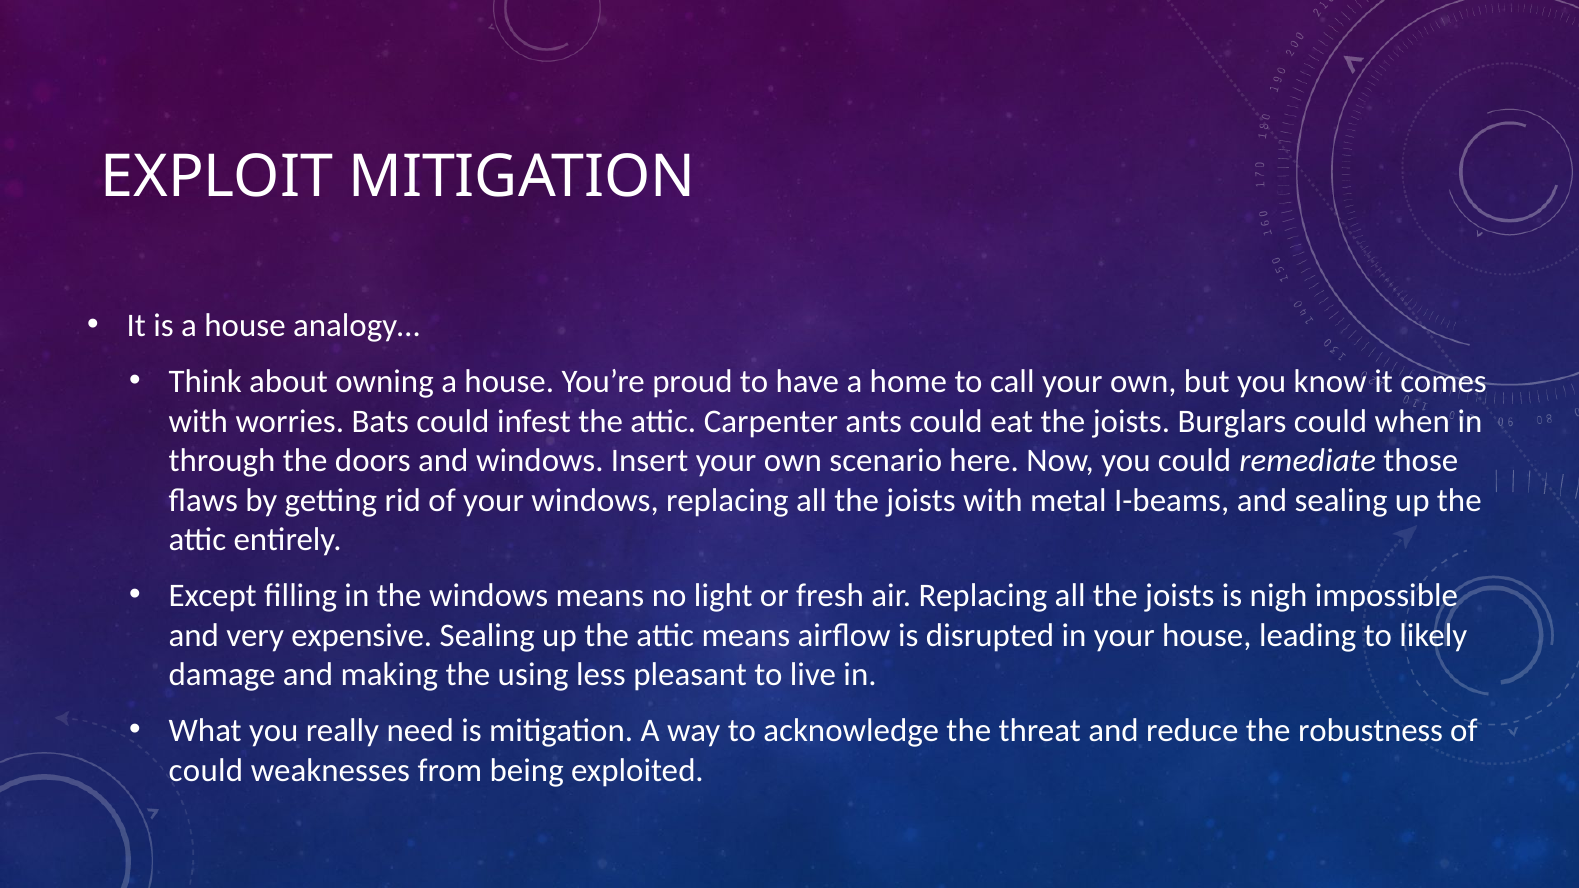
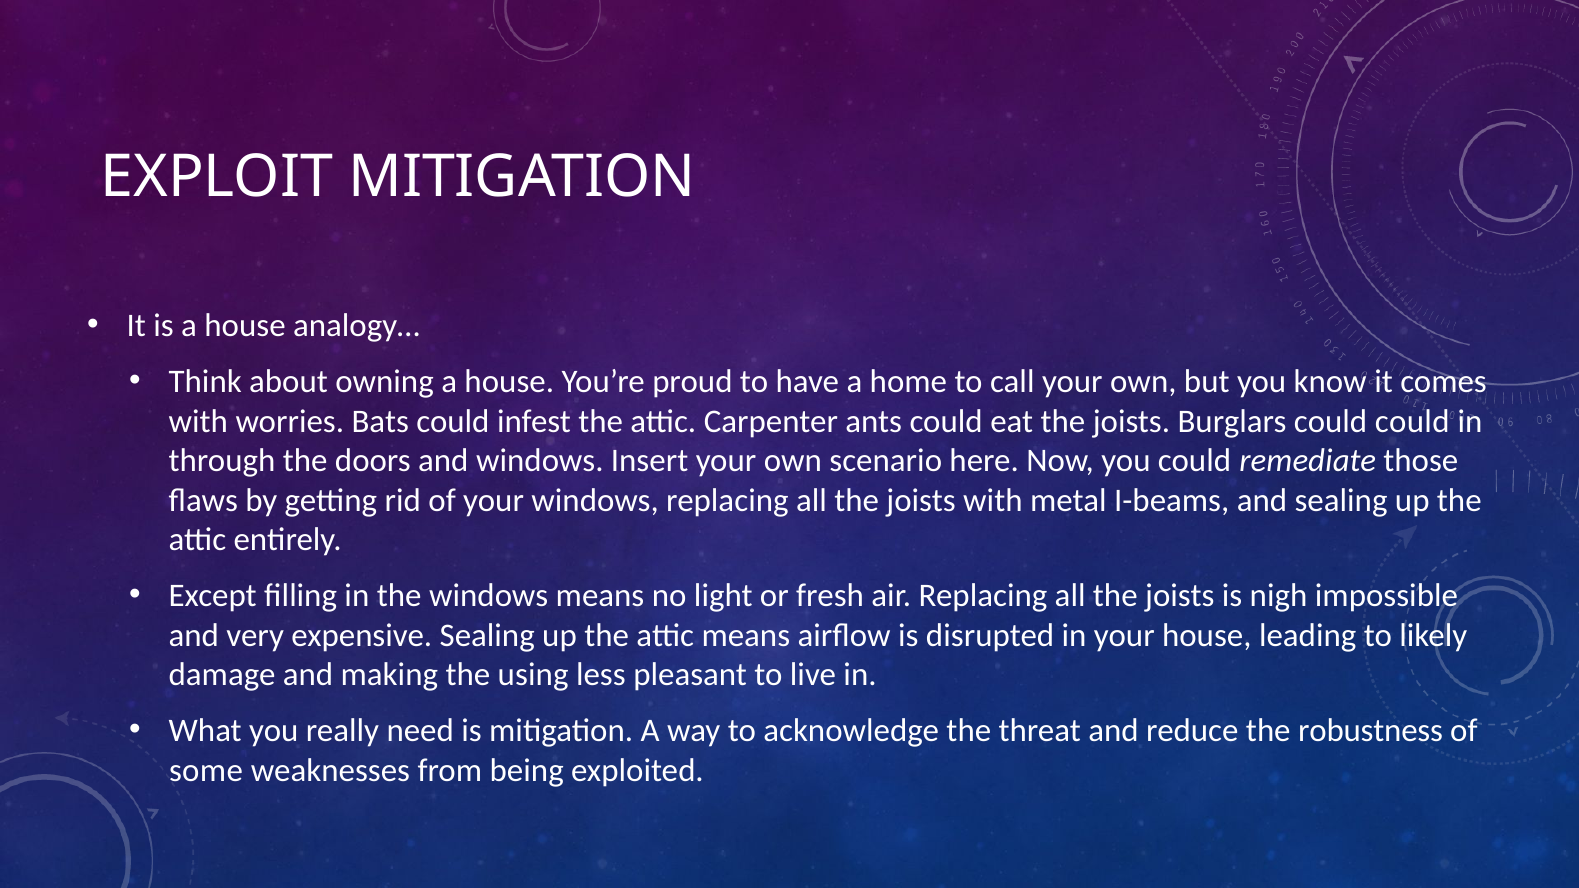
could when: when -> could
could at (206, 771): could -> some
